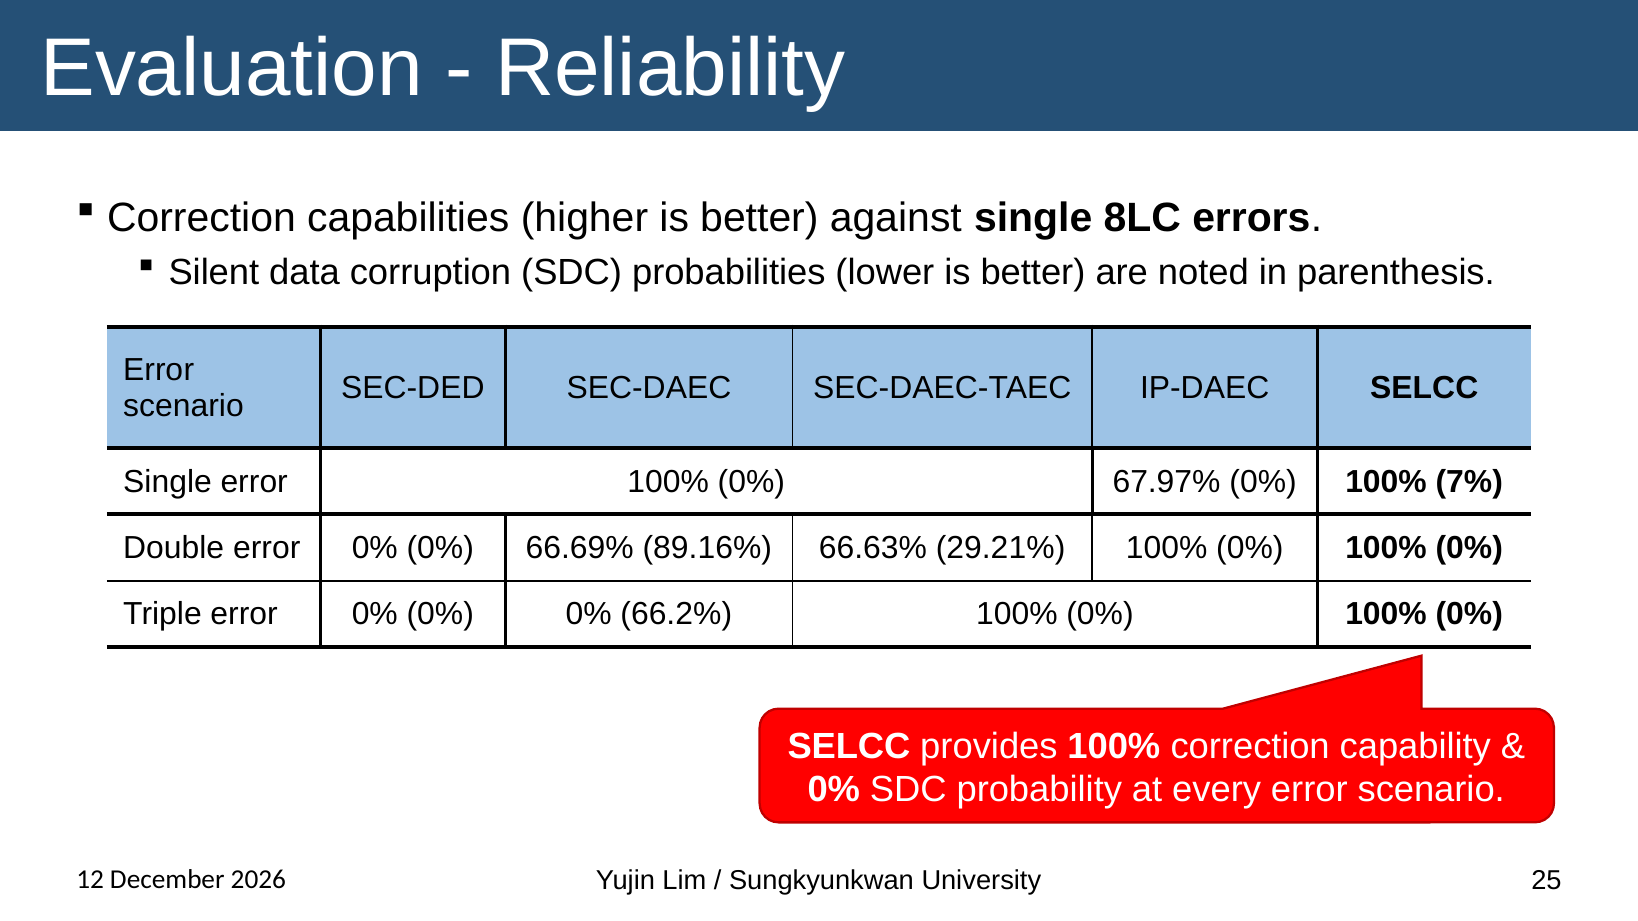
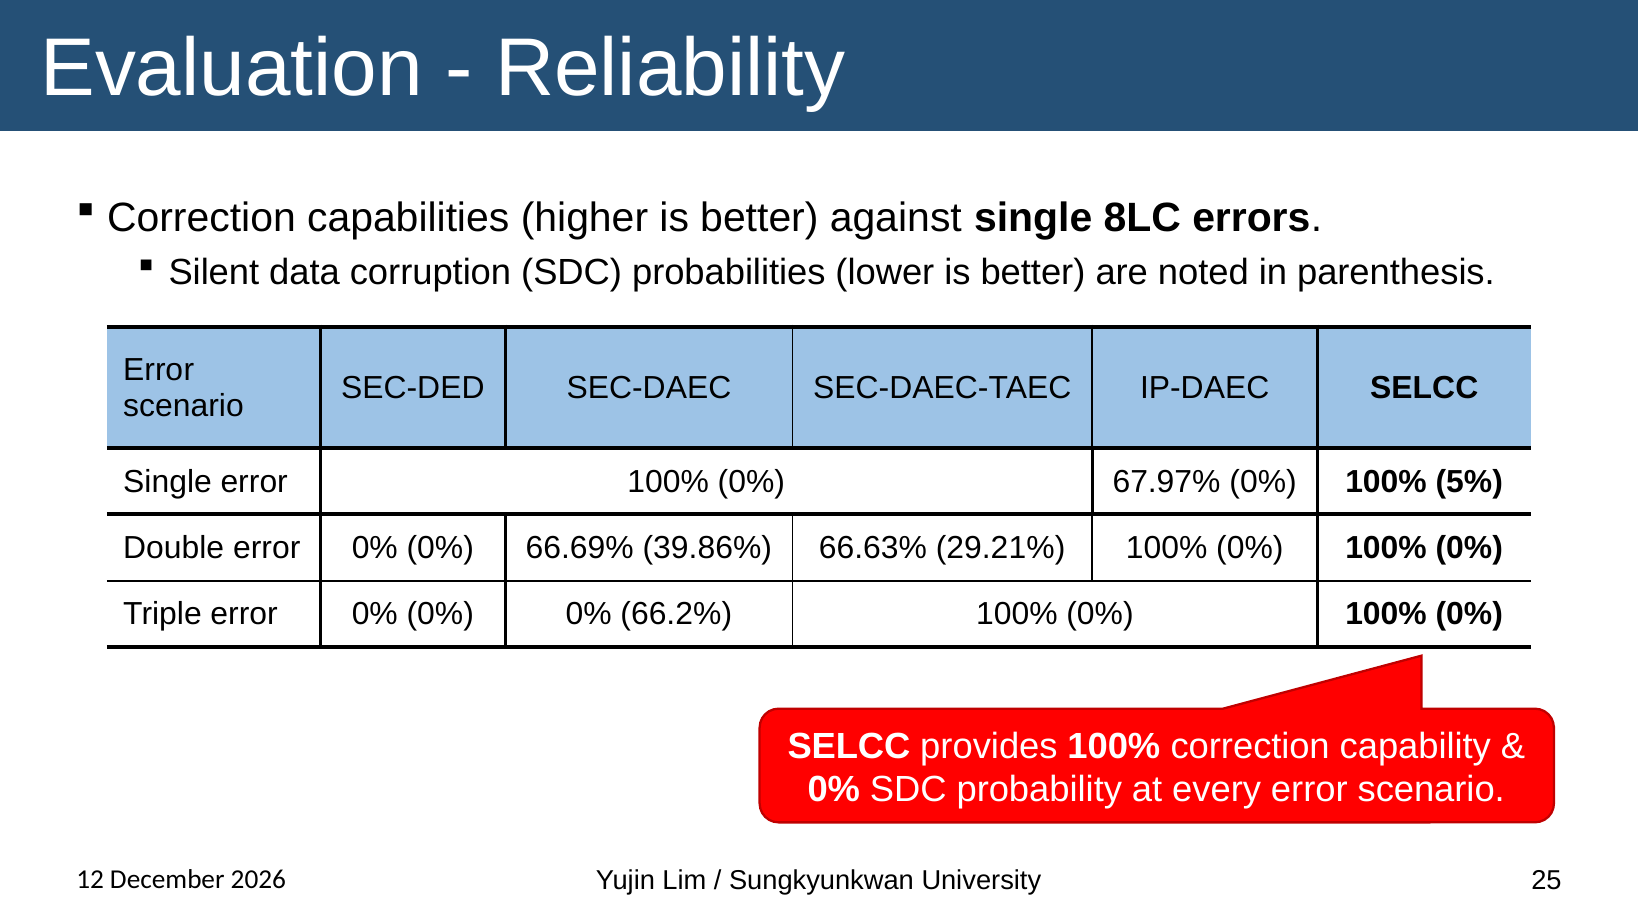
7%: 7% -> 5%
89.16%: 89.16% -> 39.86%
